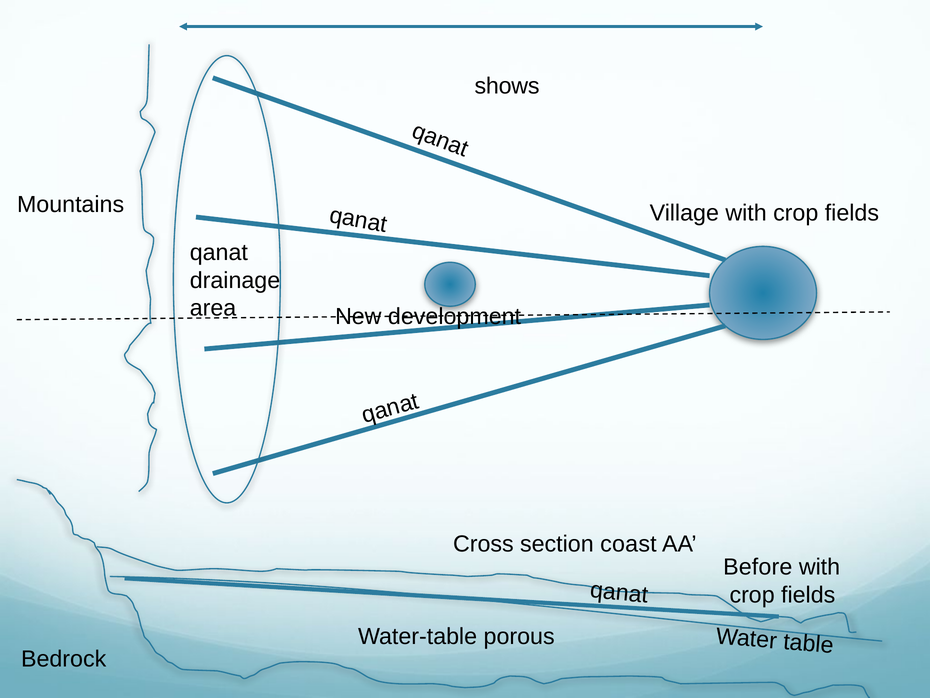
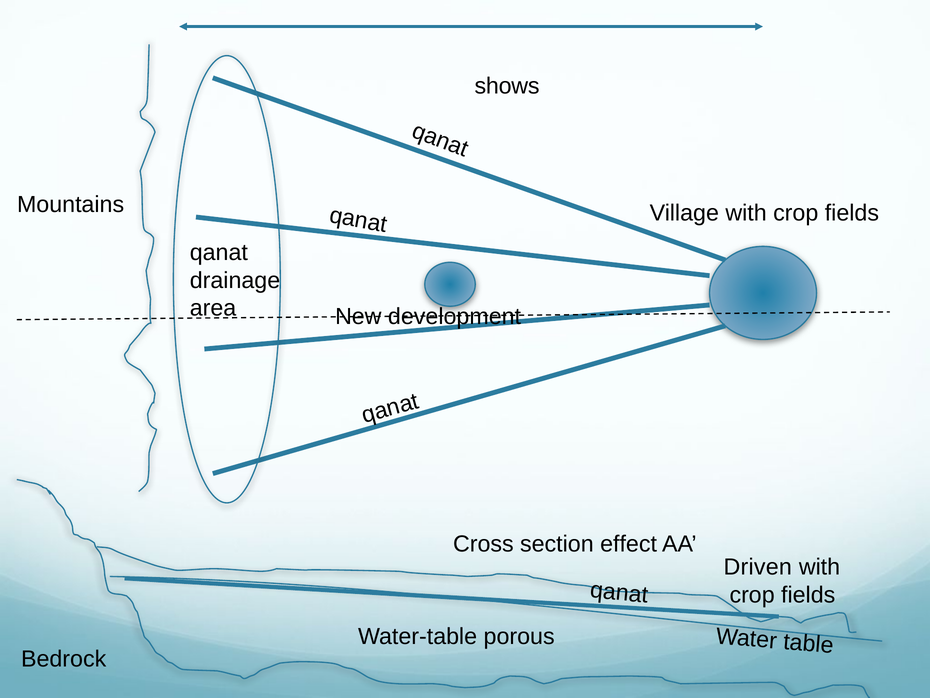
coast: coast -> effect
Before: Before -> Driven
